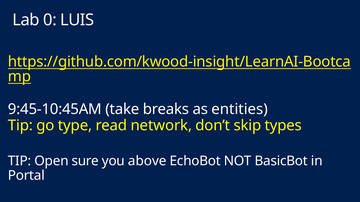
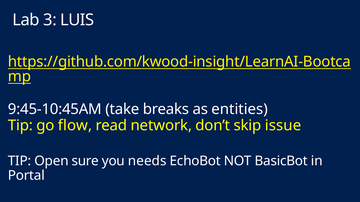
0: 0 -> 3
type: type -> flow
types: types -> issue
above: above -> needs
